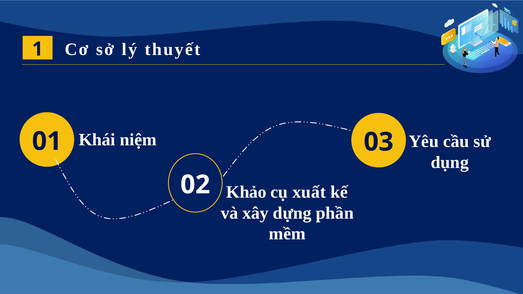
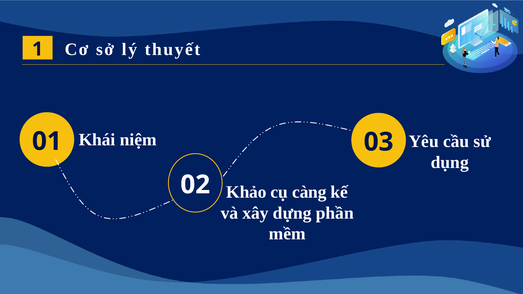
xuất: xuất -> càng
